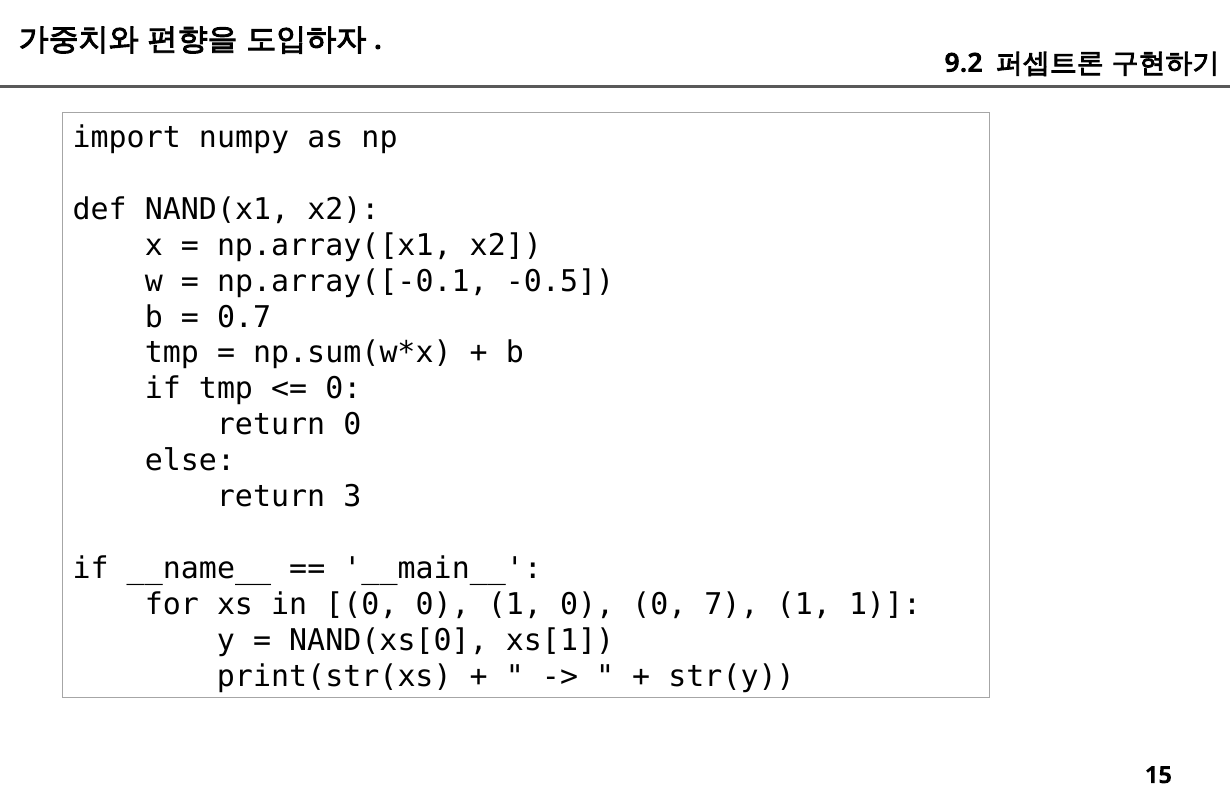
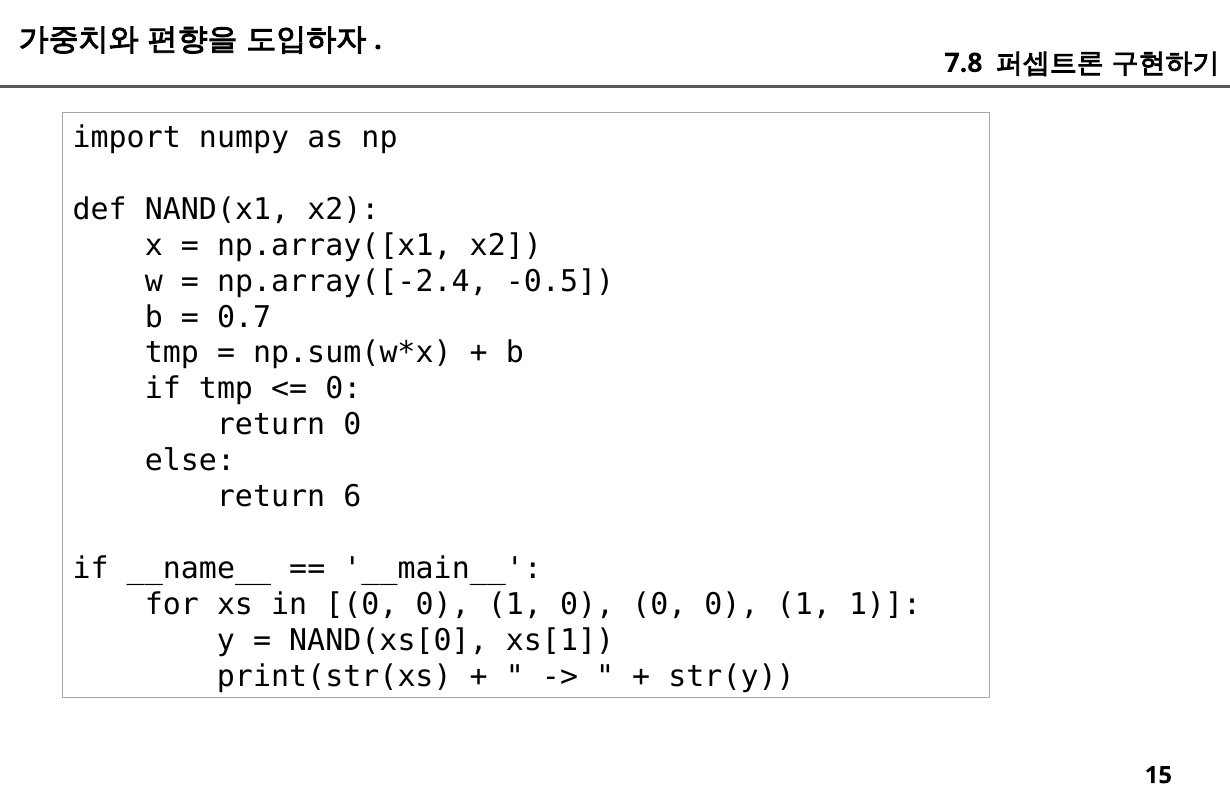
9.2: 9.2 -> 7.8
np.array([-0.1: np.array([-0.1 -> np.array([-2.4
3: 3 -> 6
0 0 7: 7 -> 0
